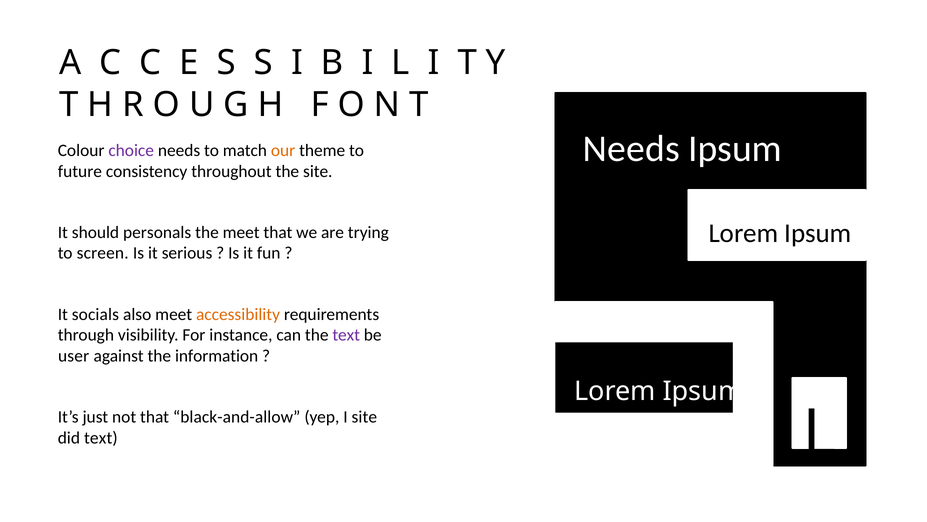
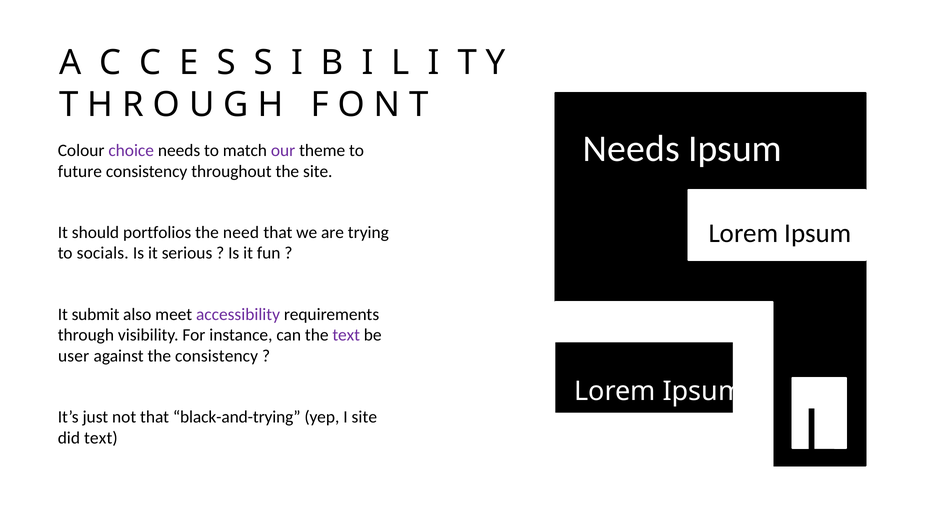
our colour: orange -> purple
personals: personals -> portfolios
the meet: meet -> need
screen: screen -> socials
socials: socials -> submit
accessibility colour: orange -> purple
the information: information -> consistency
black-and-allow: black-and-allow -> black-and-trying
